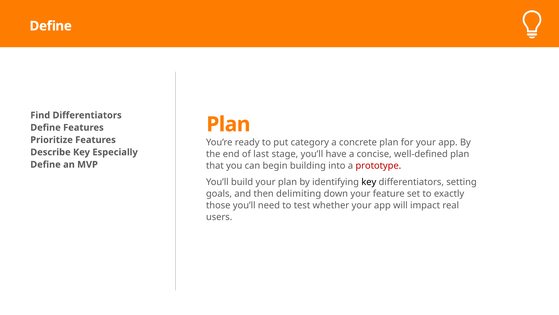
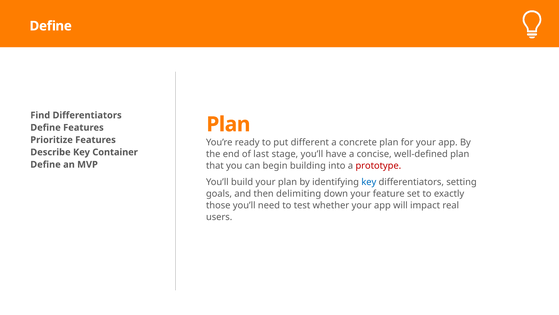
category: category -> different
Especially: Especially -> Container
key at (369, 182) colour: black -> blue
